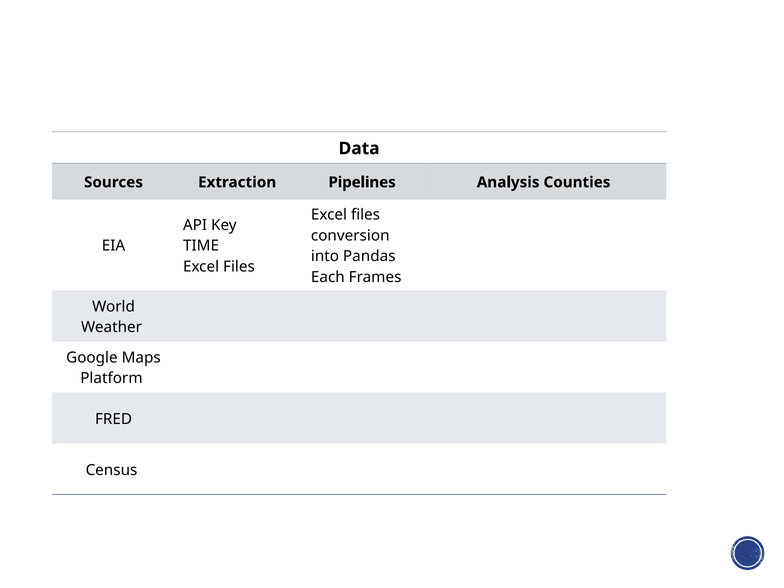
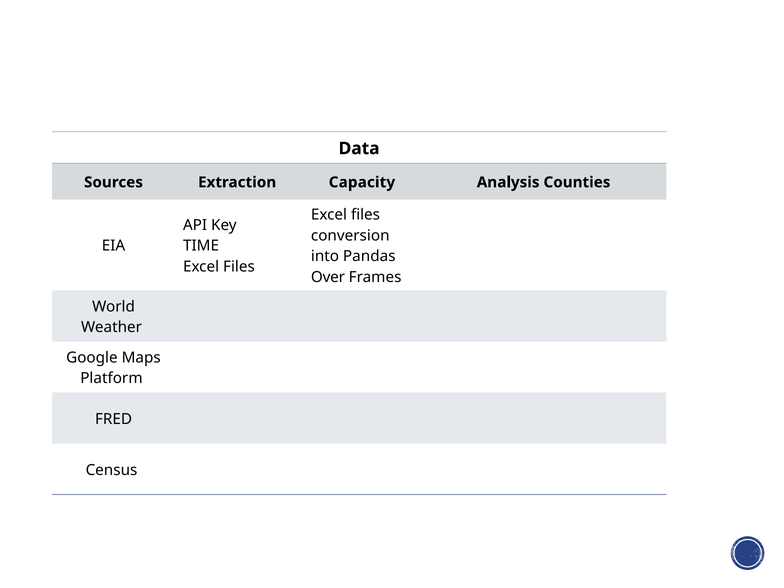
Pipelines: Pipelines -> Capacity
Each: Each -> Over
